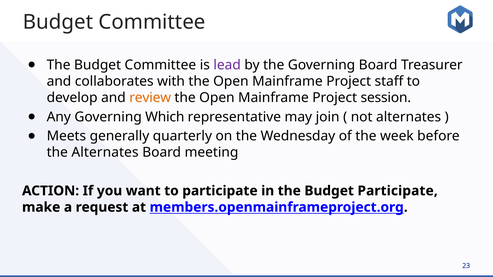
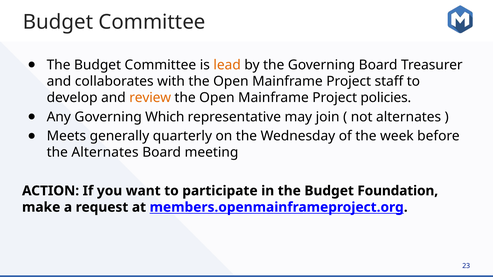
lead colour: purple -> orange
session: session -> policies
Budget Participate: Participate -> Foundation
